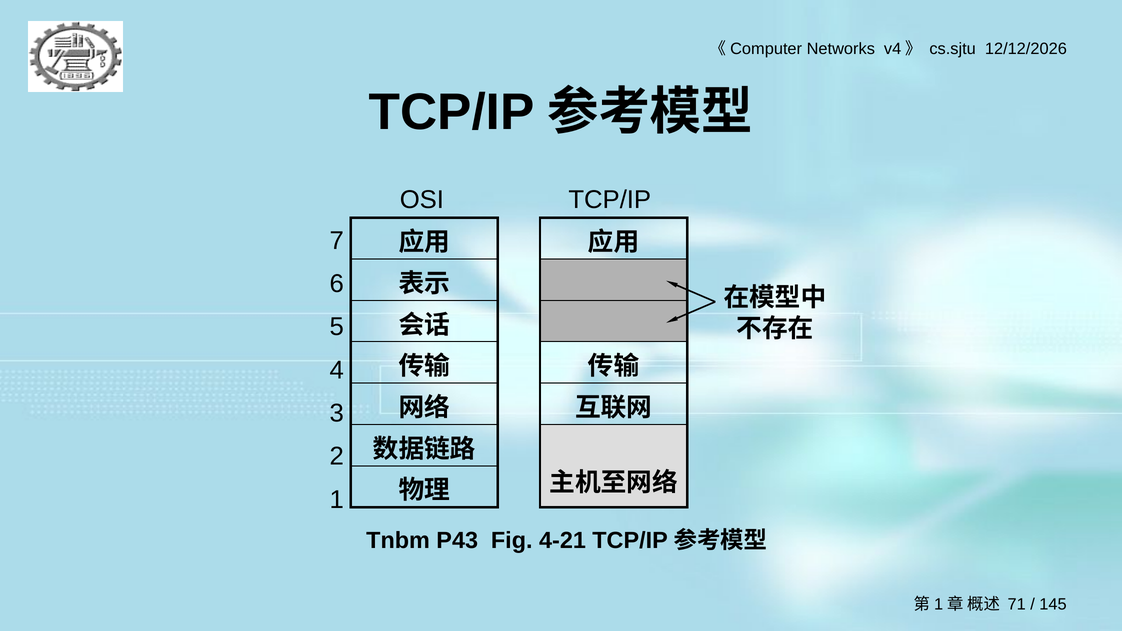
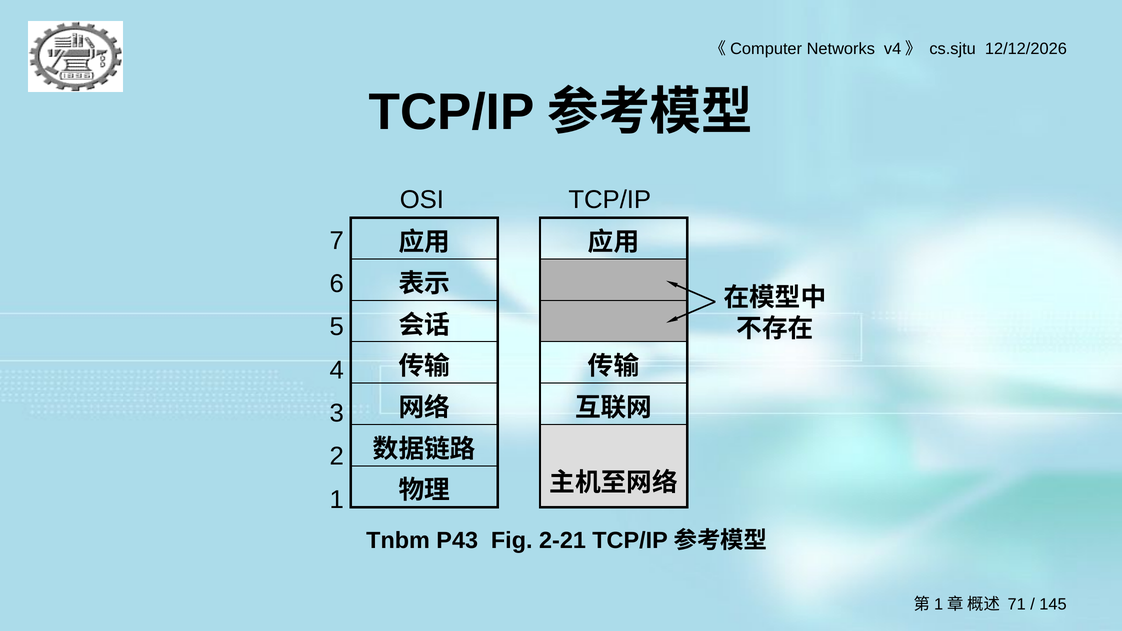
4-21: 4-21 -> 2-21
